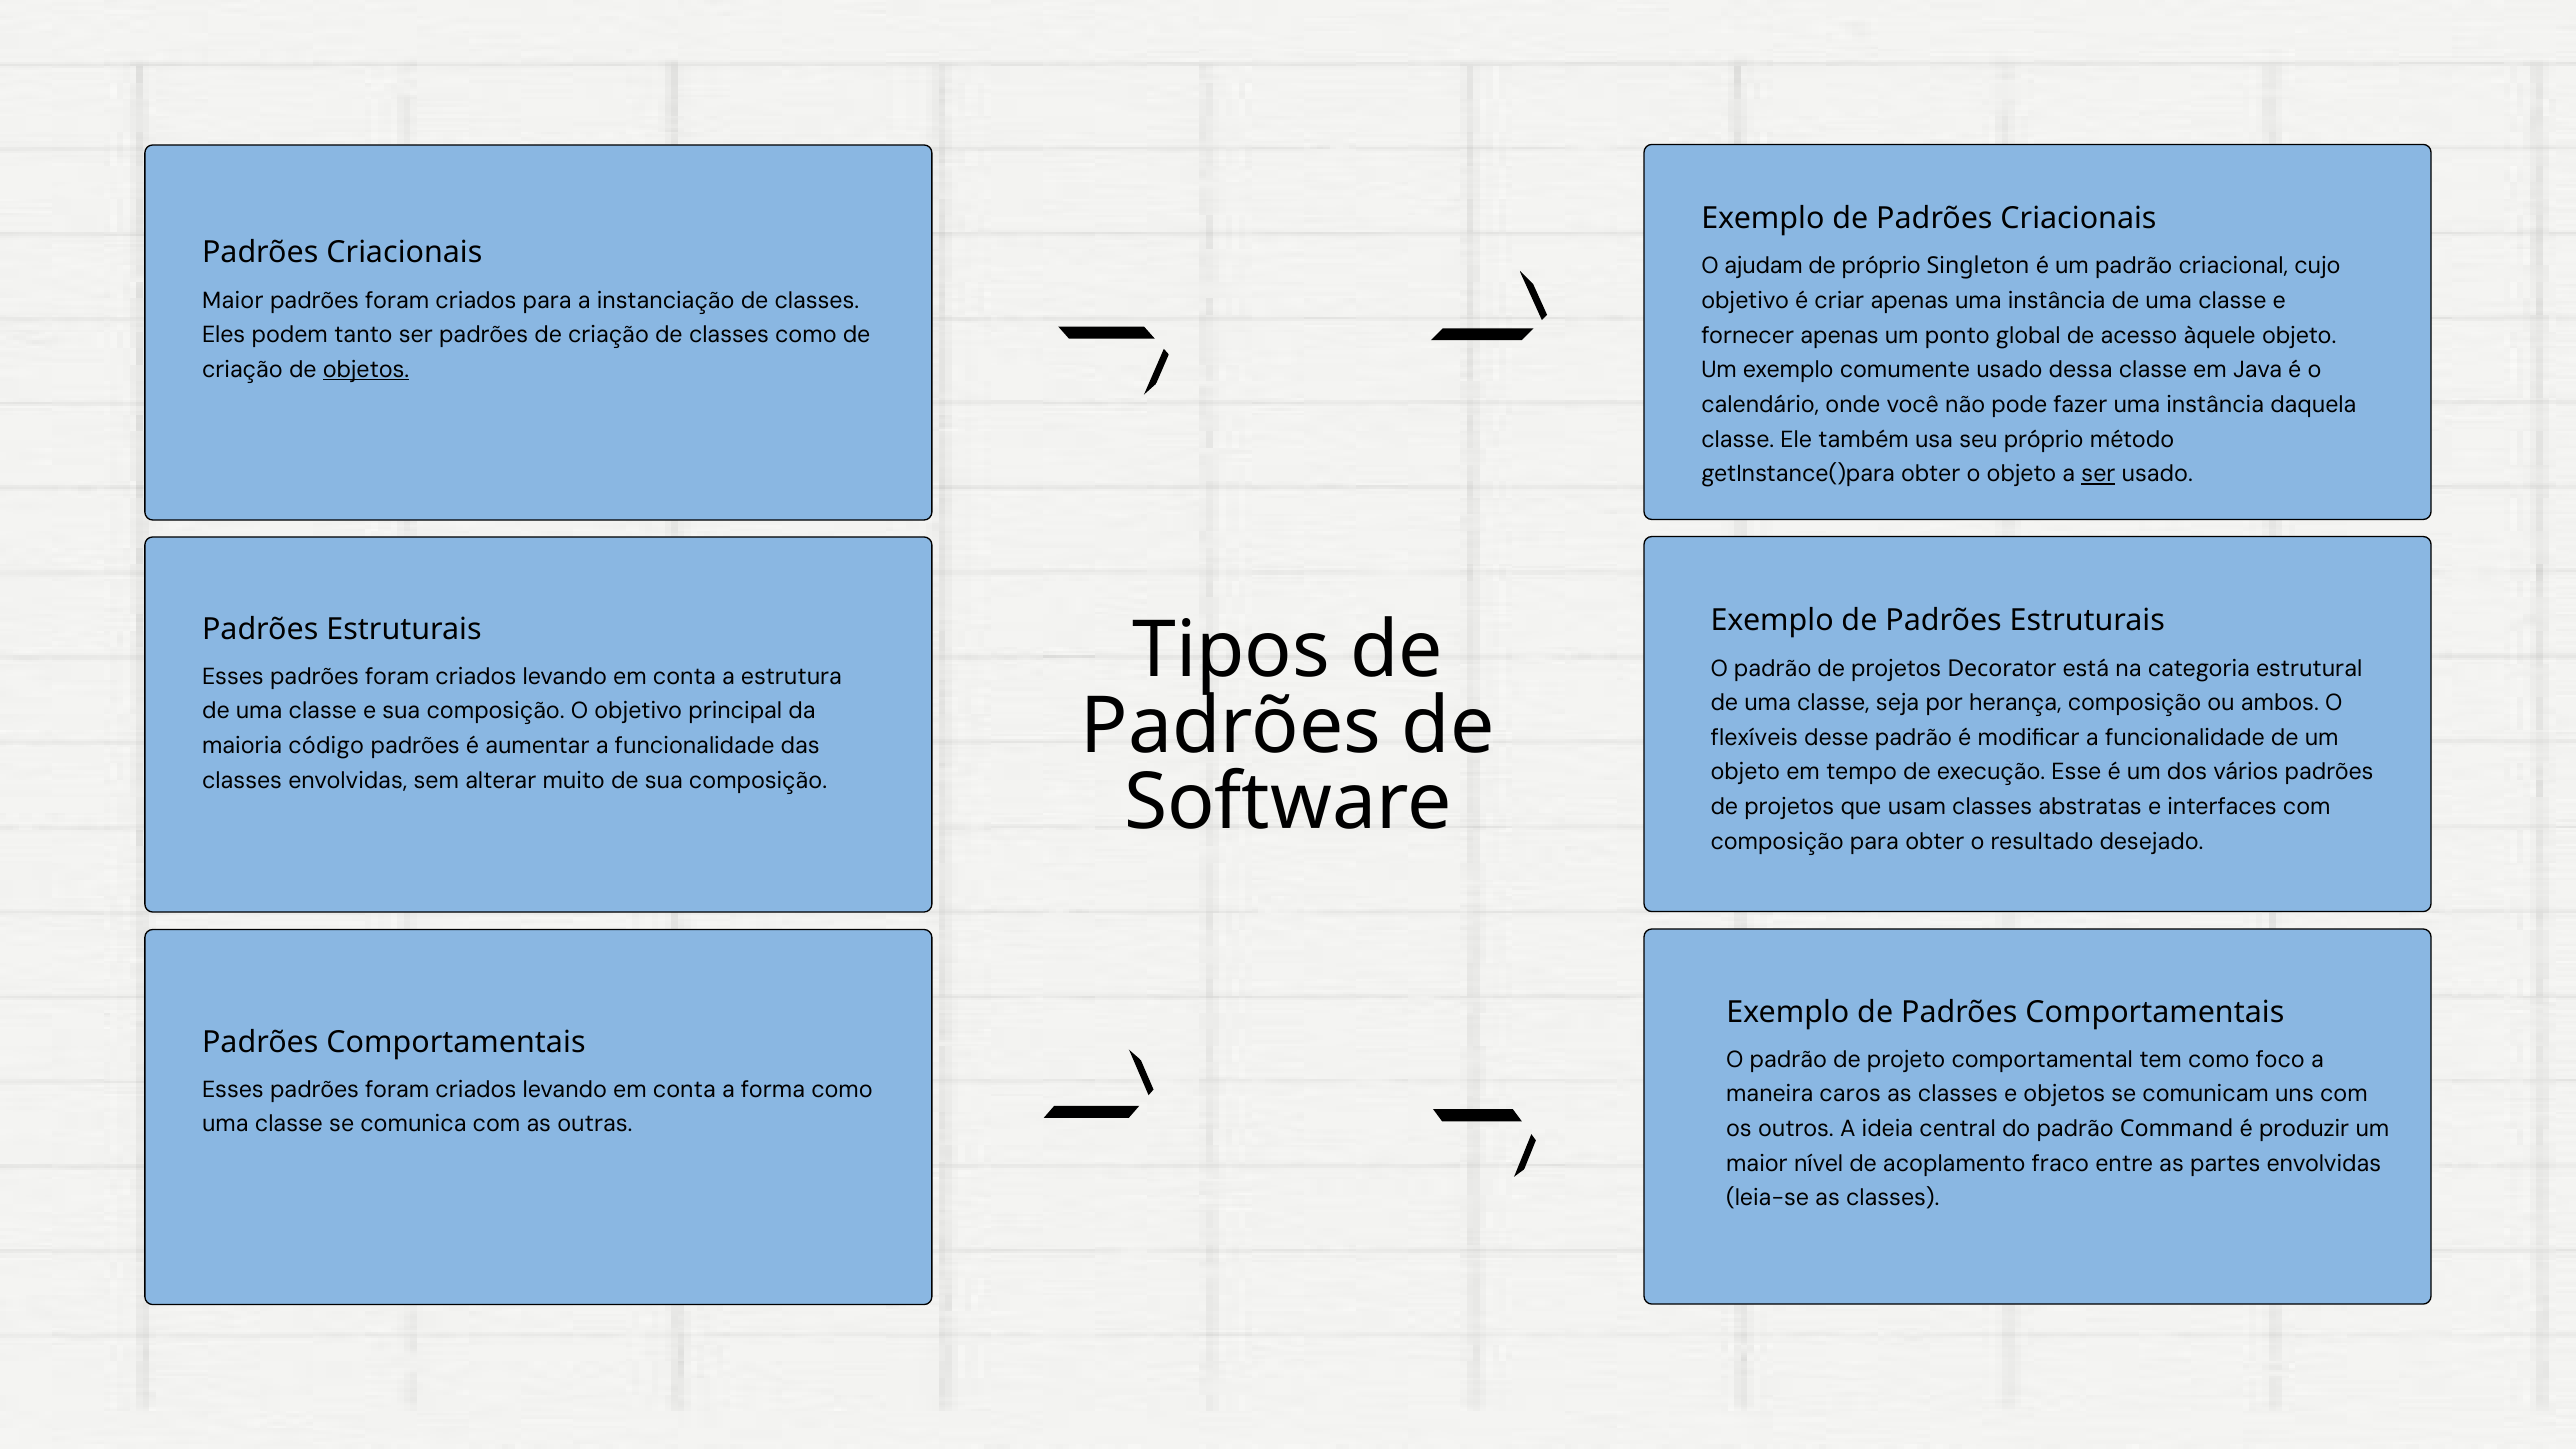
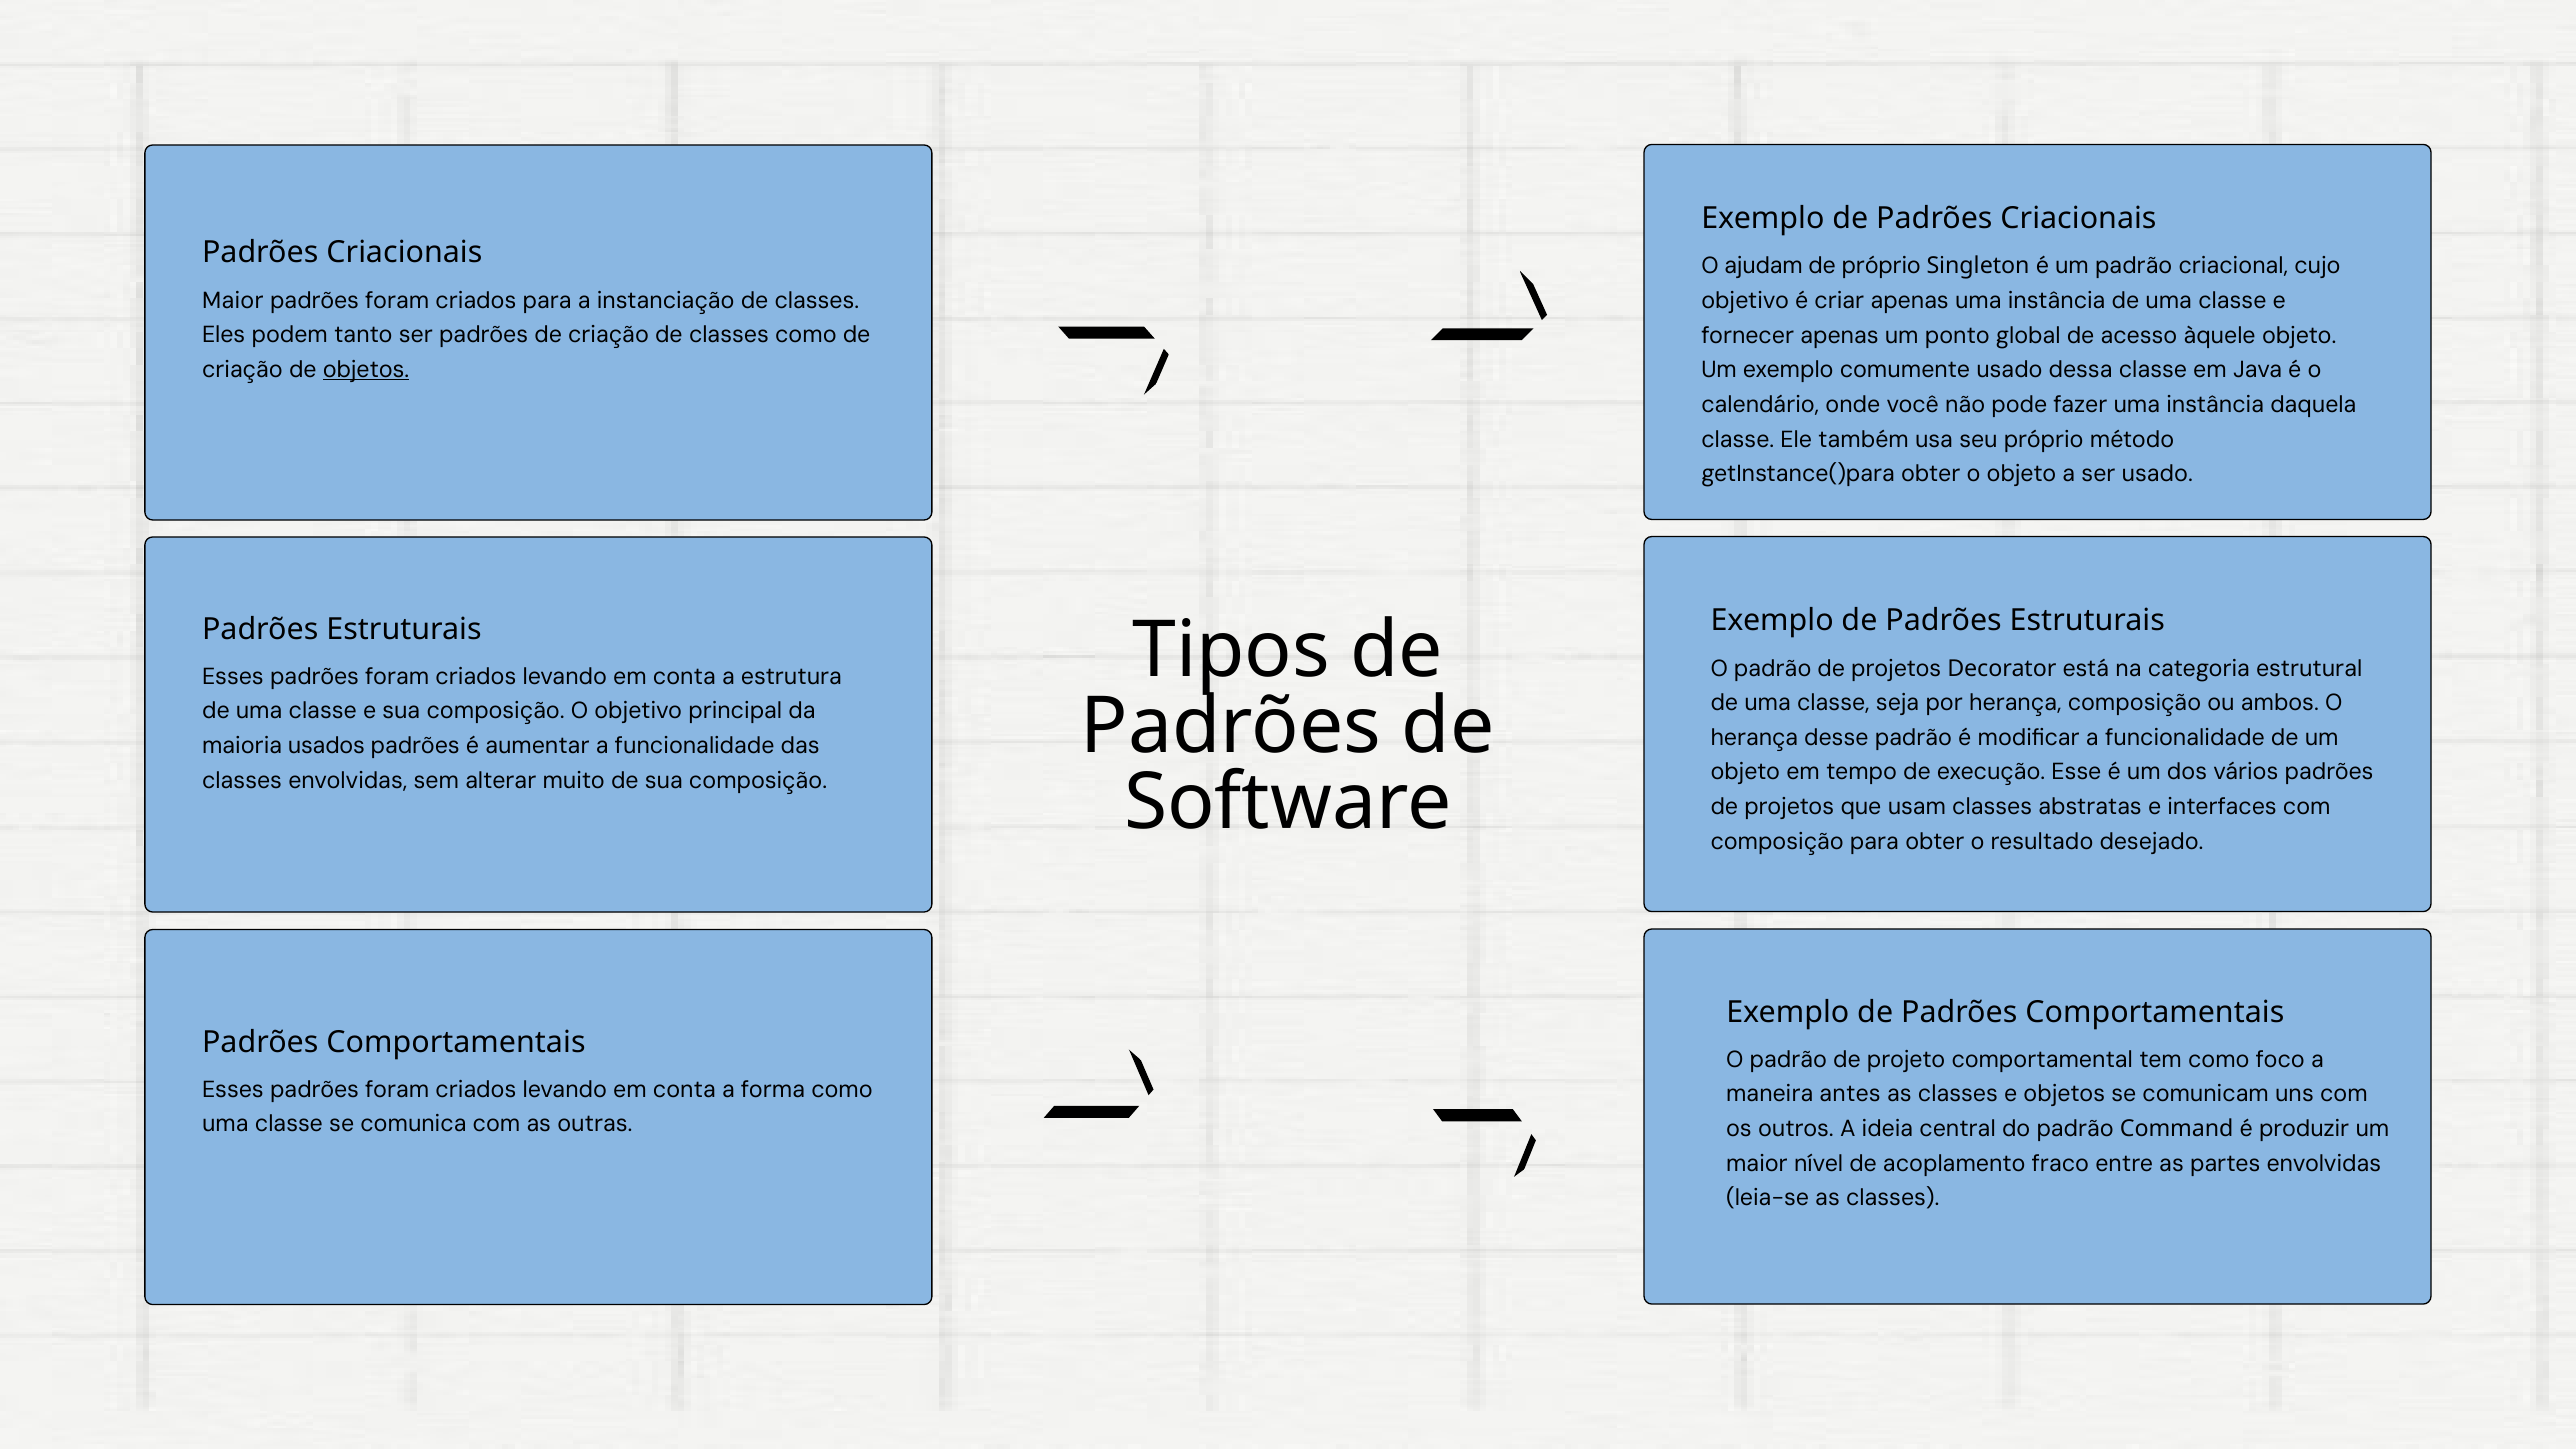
ser at (2098, 474) underline: present -> none
flexíveis at (1754, 738): flexíveis -> herança
código: código -> usados
caros: caros -> antes
